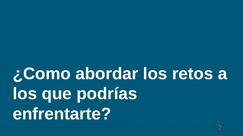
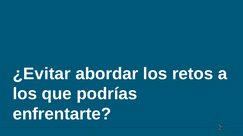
¿Como: ¿Como -> ¿Evitar
